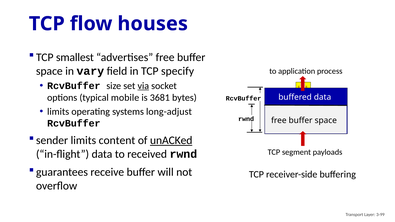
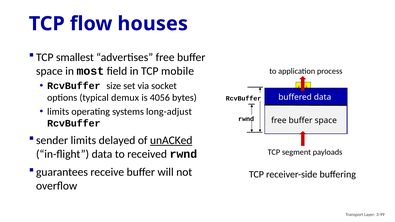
vary: vary -> most
specify: specify -> mobile
via underline: present -> none
mobile: mobile -> demux
3681: 3681 -> 4056
content: content -> delayed
